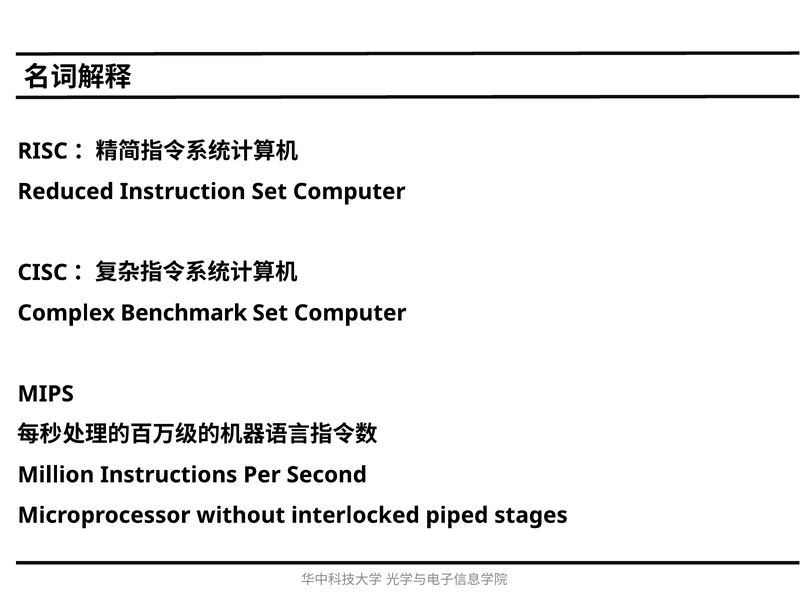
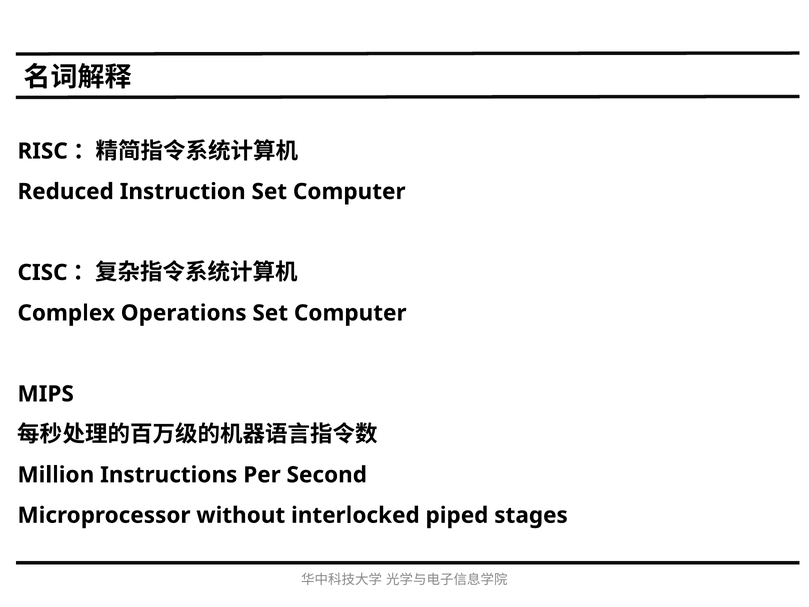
Benchmark: Benchmark -> Operations
